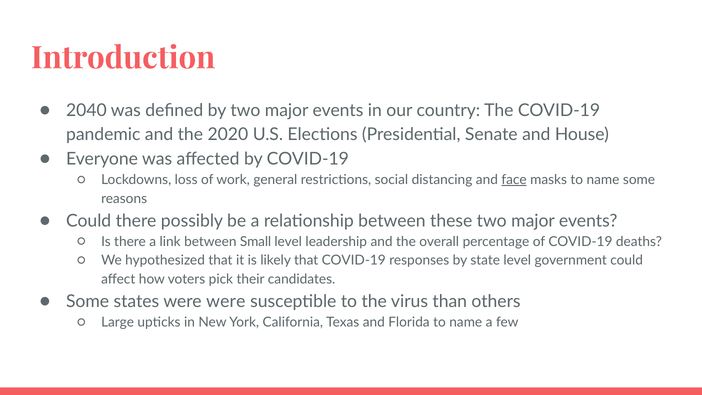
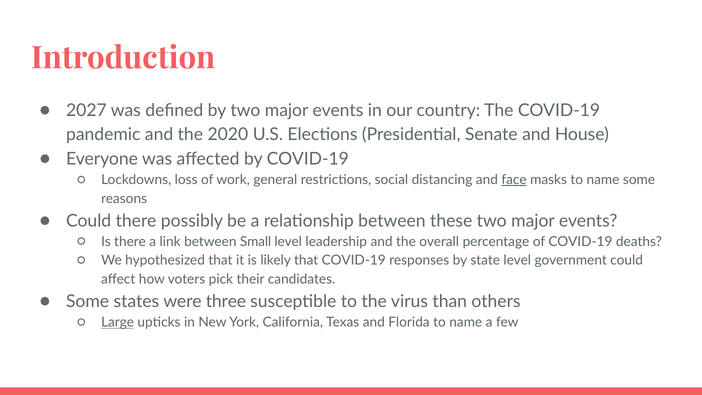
2040: 2040 -> 2027
were were: were -> three
Large underline: none -> present
